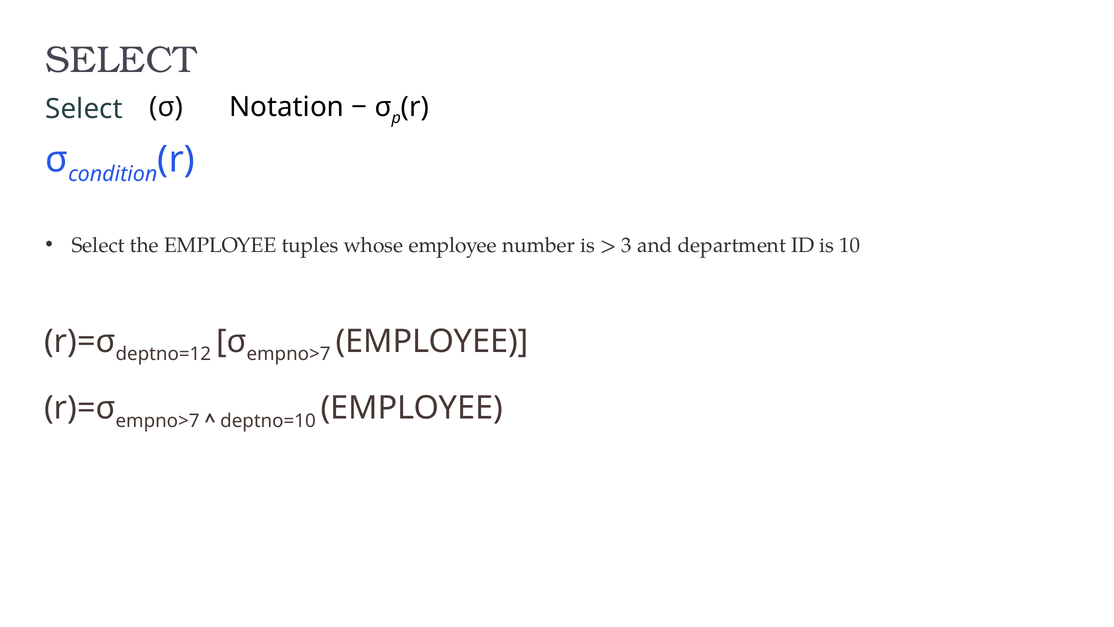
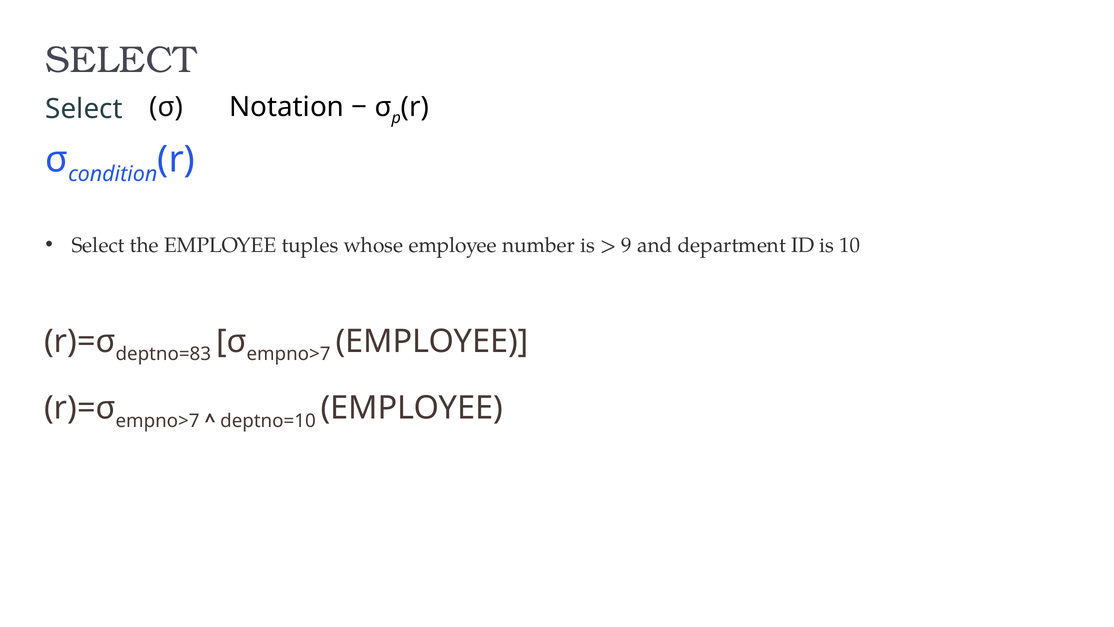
3: 3 -> 9
deptno=12: deptno=12 -> deptno=83
